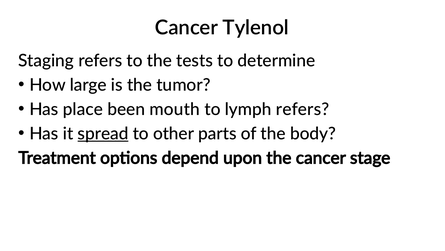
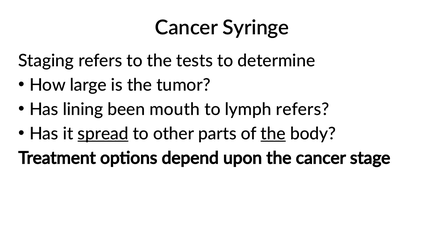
Tylenol: Tylenol -> Syringe
place: place -> lining
the at (273, 133) underline: none -> present
